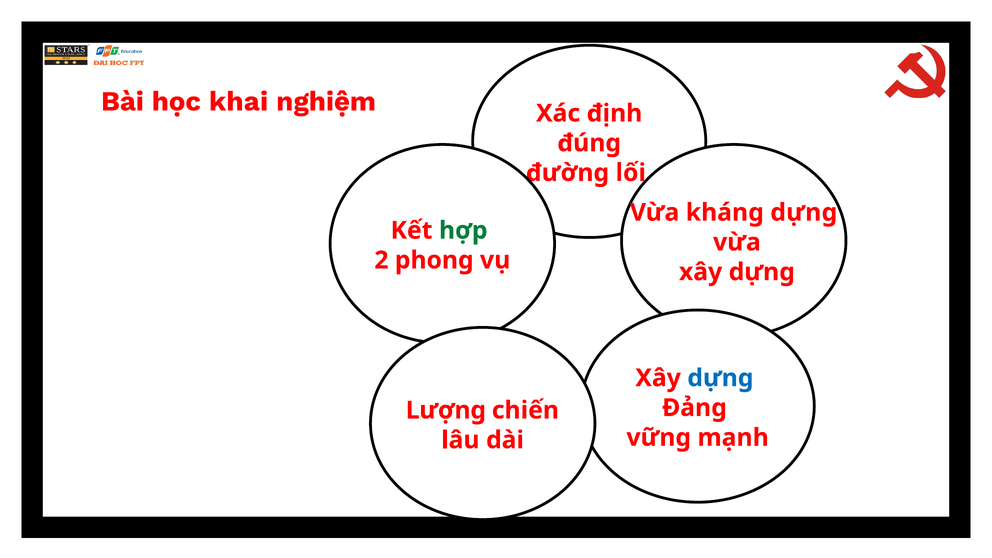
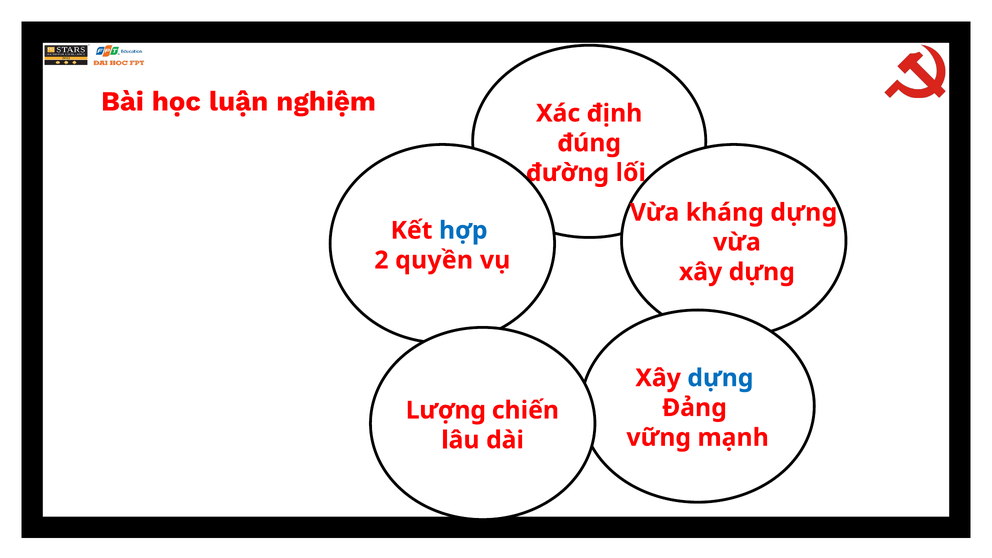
khai: khai -> luận
hợp colour: green -> blue
phong: phong -> quyền
